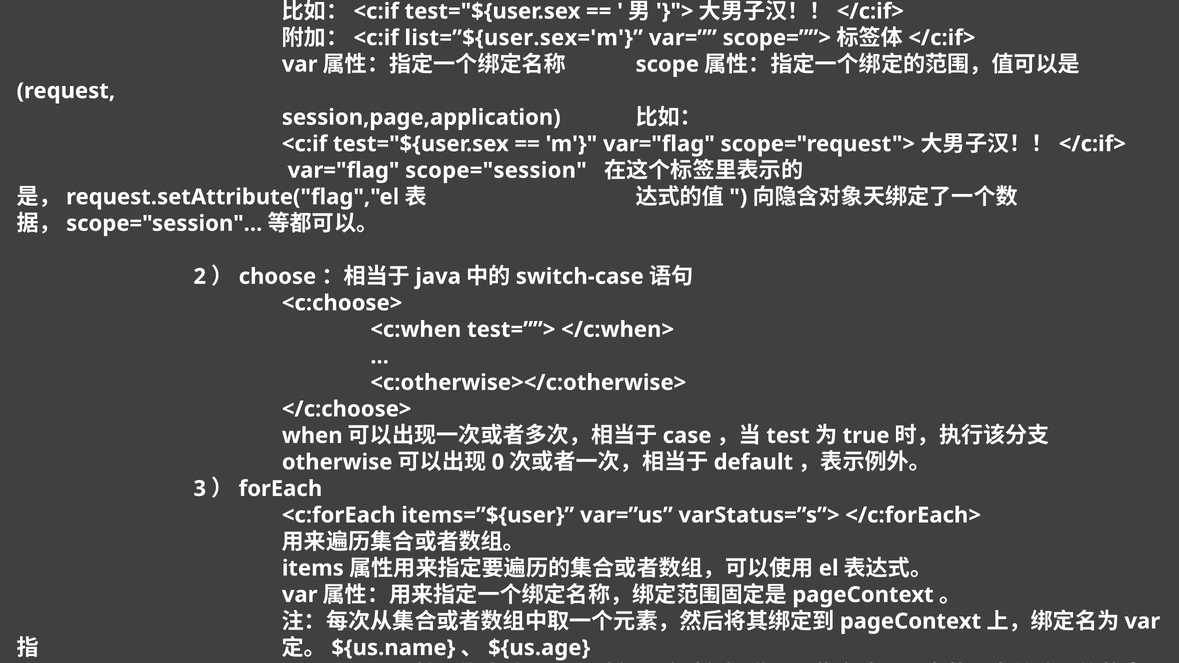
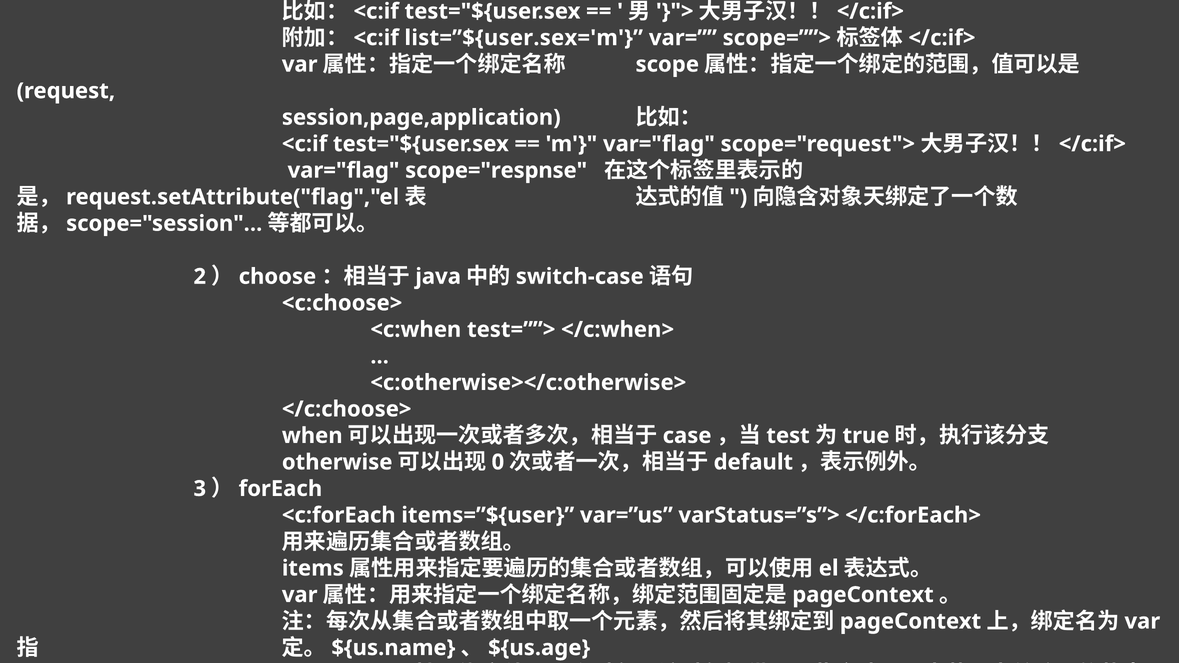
var="flag scope="session: scope="session -> scope="respnse
